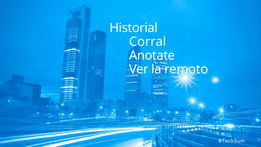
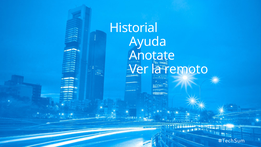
Corral: Corral -> Ayuda
